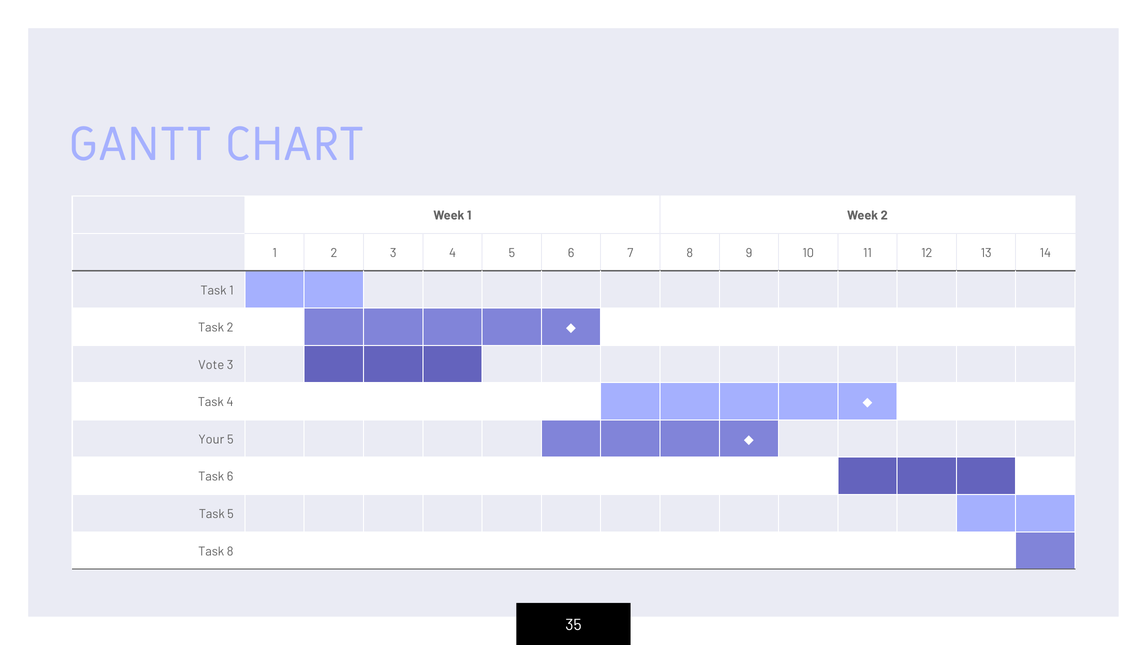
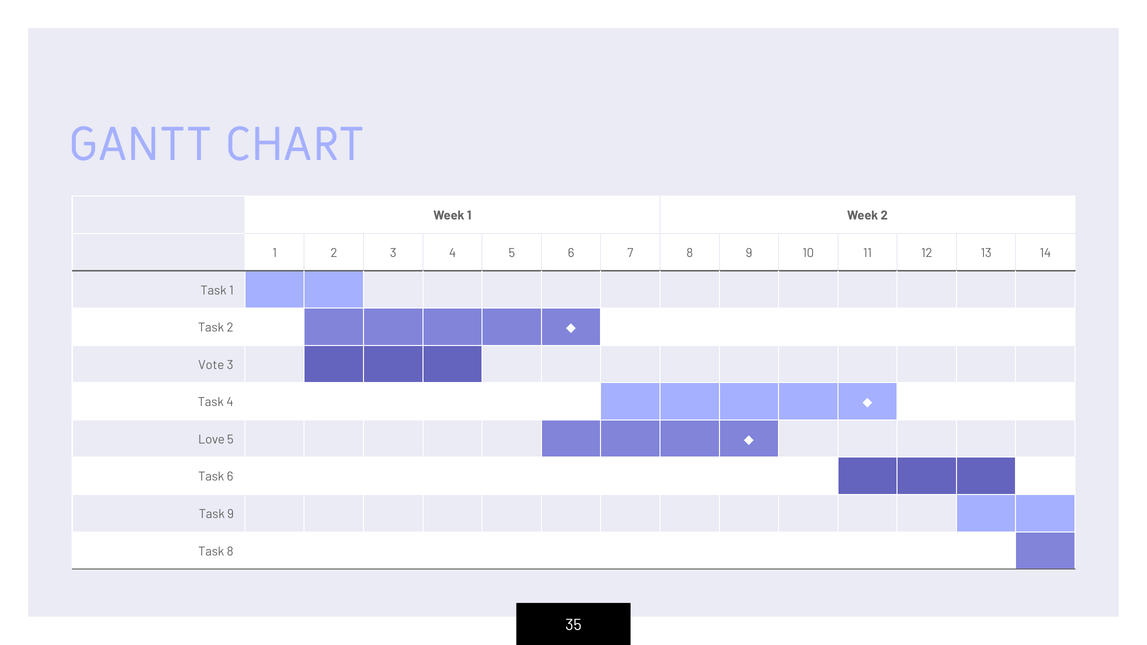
Your: Your -> Love
Task 5: 5 -> 9
